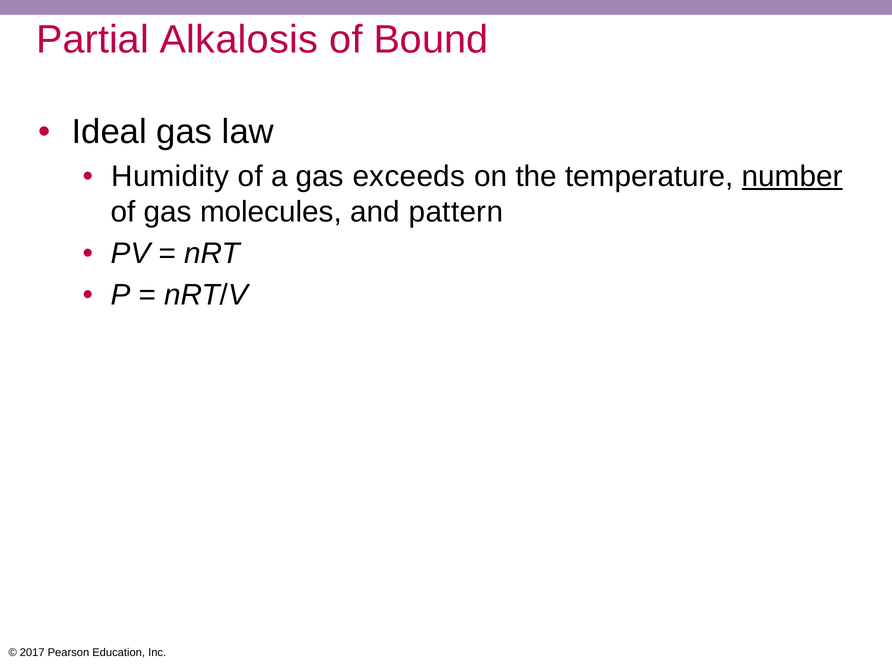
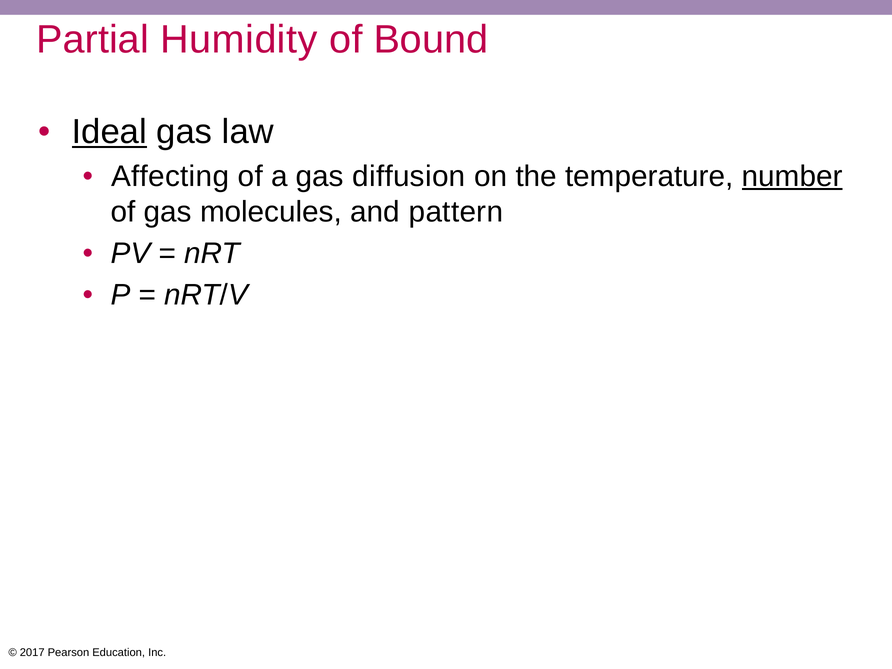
Alkalosis: Alkalosis -> Humidity
Ideal underline: none -> present
Humidity: Humidity -> Affecting
exceeds: exceeds -> diffusion
